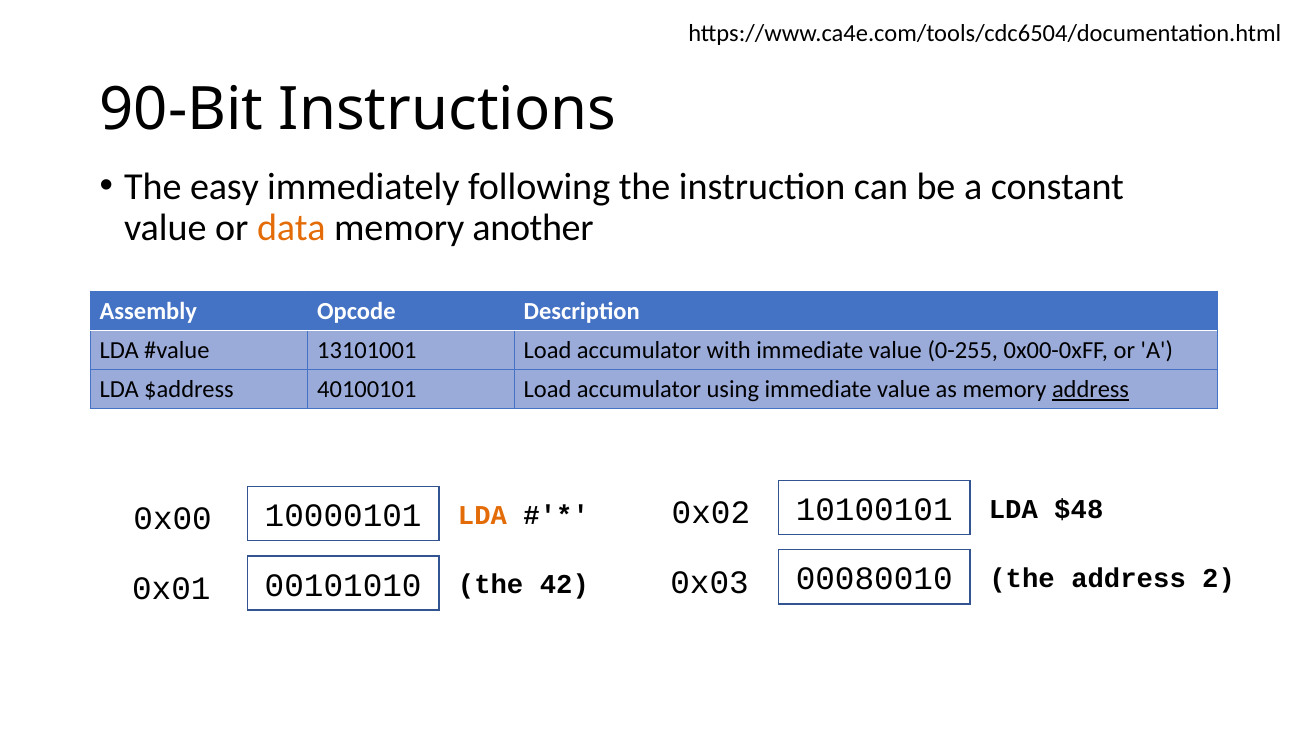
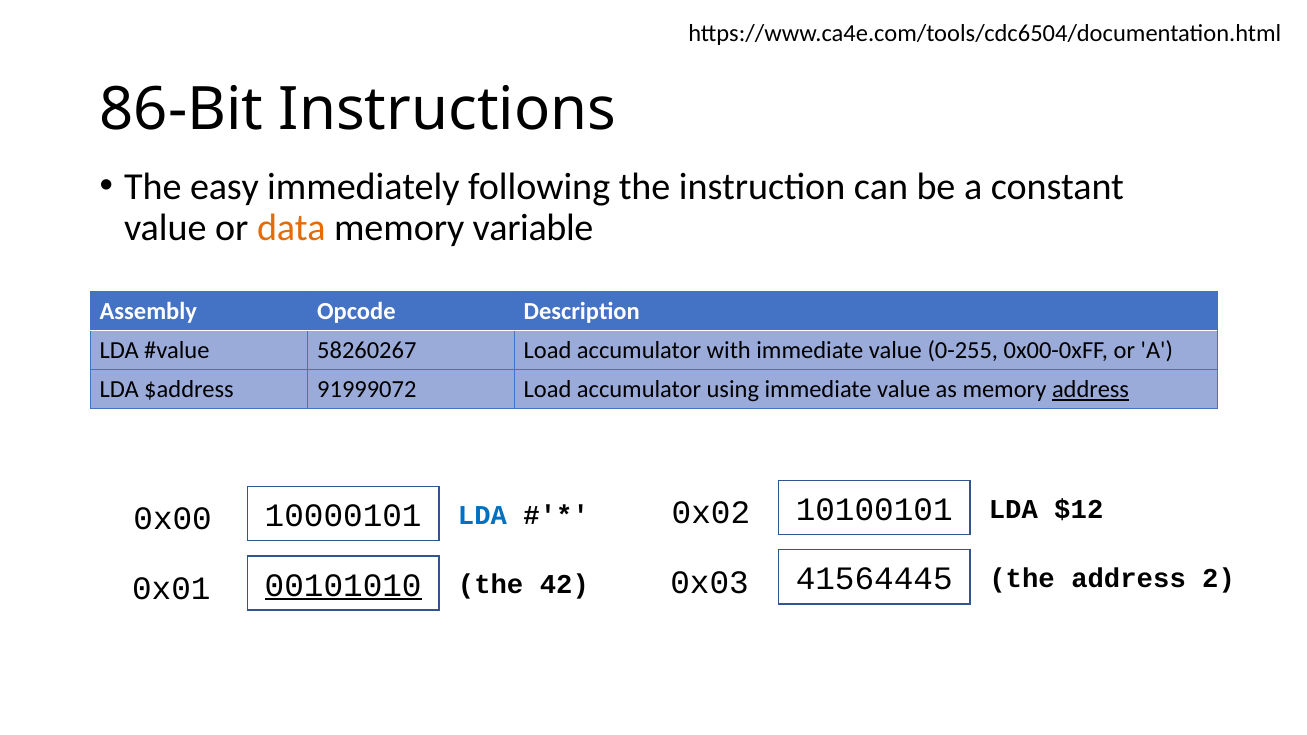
90-Bit: 90-Bit -> 86-Bit
another: another -> variable
13101001: 13101001 -> 58260267
40100101: 40100101 -> 91999072
$48: $48 -> $12
LDA at (482, 515) colour: orange -> blue
00080010: 00080010 -> 41564445
00101010 underline: none -> present
